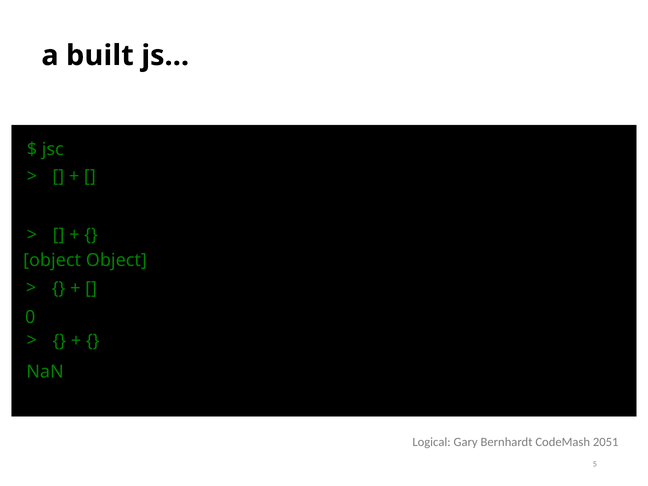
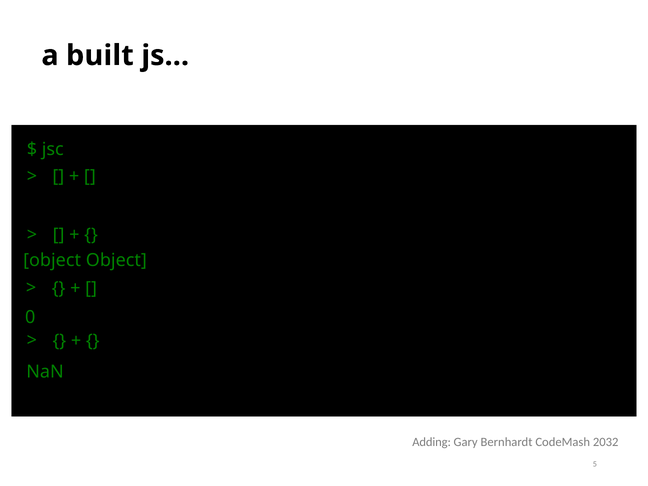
Logical: Logical -> Adding
2051: 2051 -> 2032
